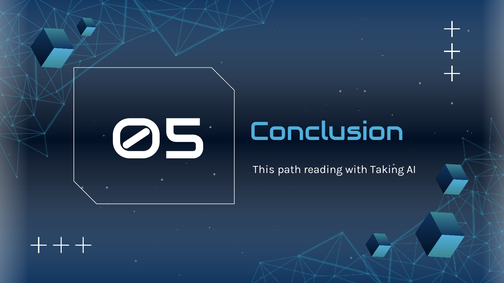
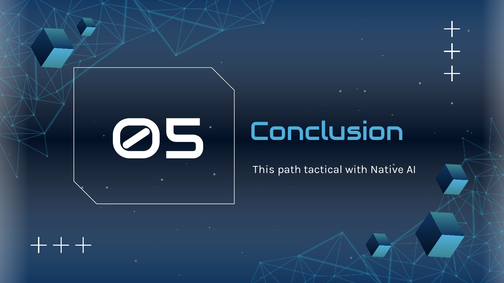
reading: reading -> tactical
Taking: Taking -> Native
